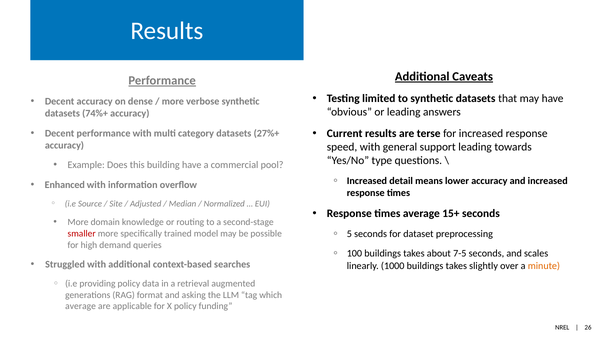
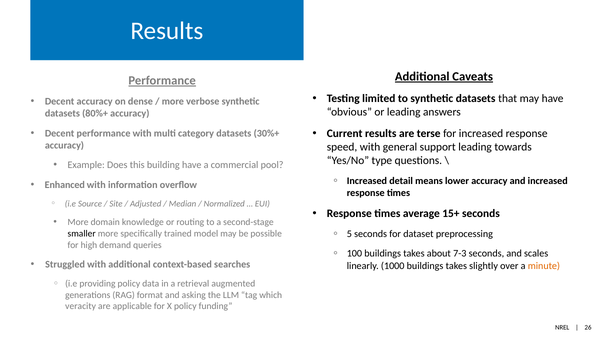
74%+: 74%+ -> 80%+
27%+: 27%+ -> 30%+
smaller colour: red -> black
7-5: 7-5 -> 7-3
average at (81, 306): average -> veracity
